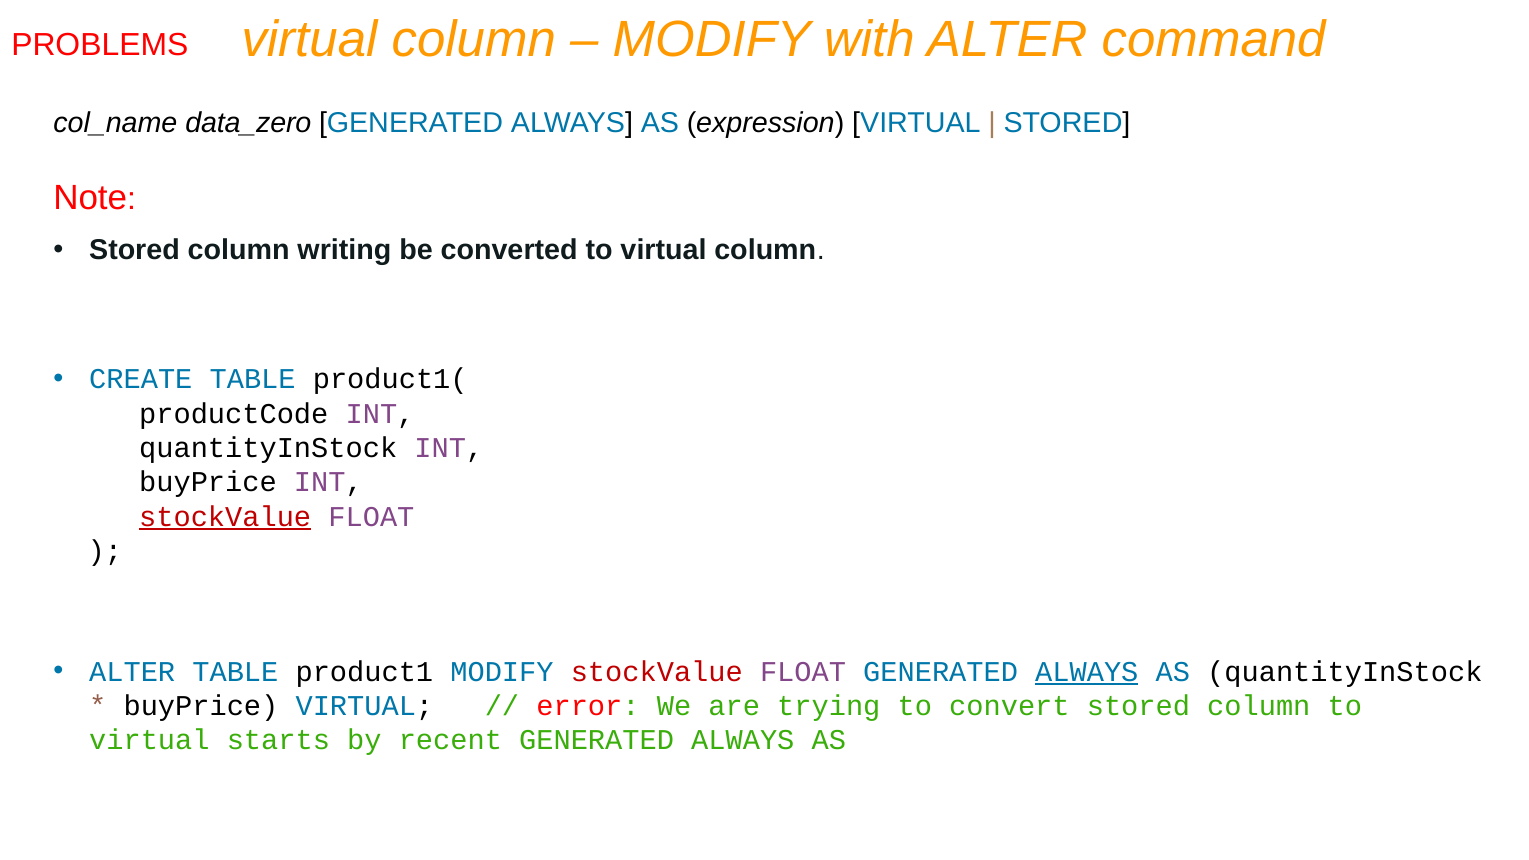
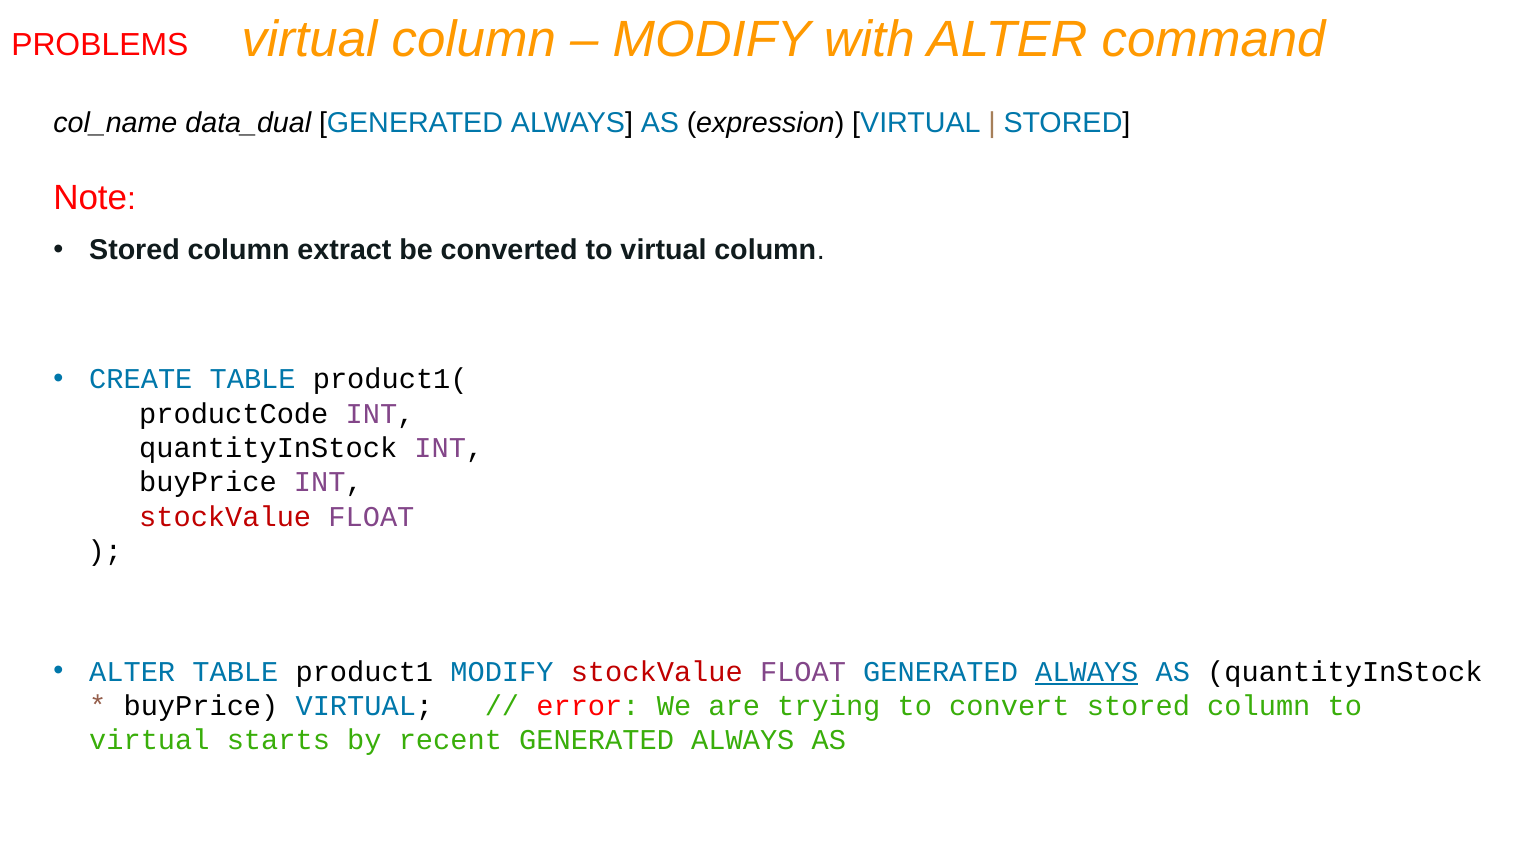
data_zero: data_zero -> data_dual
writing: writing -> extract
stockValue at (225, 517) underline: present -> none
